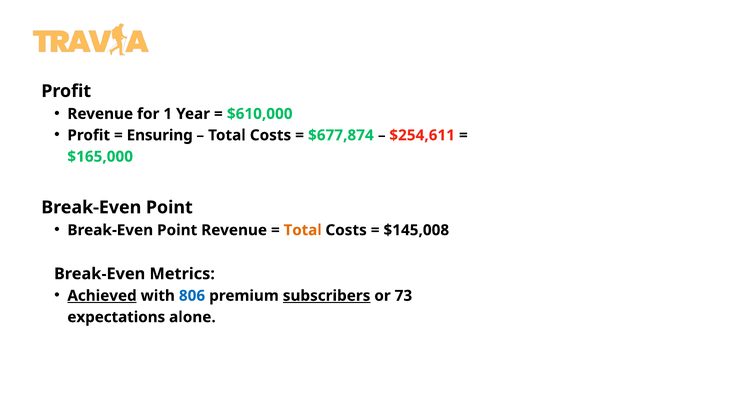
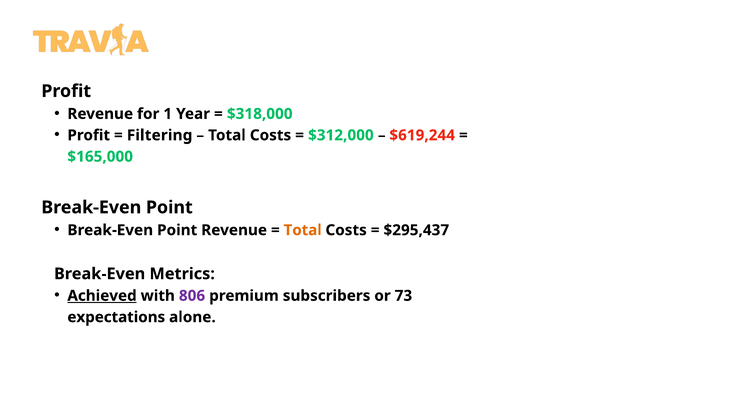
$610,000: $610,000 -> $318,000
Ensuring: Ensuring -> Filtering
$677,874: $677,874 -> $312,000
$254,611: $254,611 -> $619,244
$145,008: $145,008 -> $295,437
806 colour: blue -> purple
subscribers underline: present -> none
